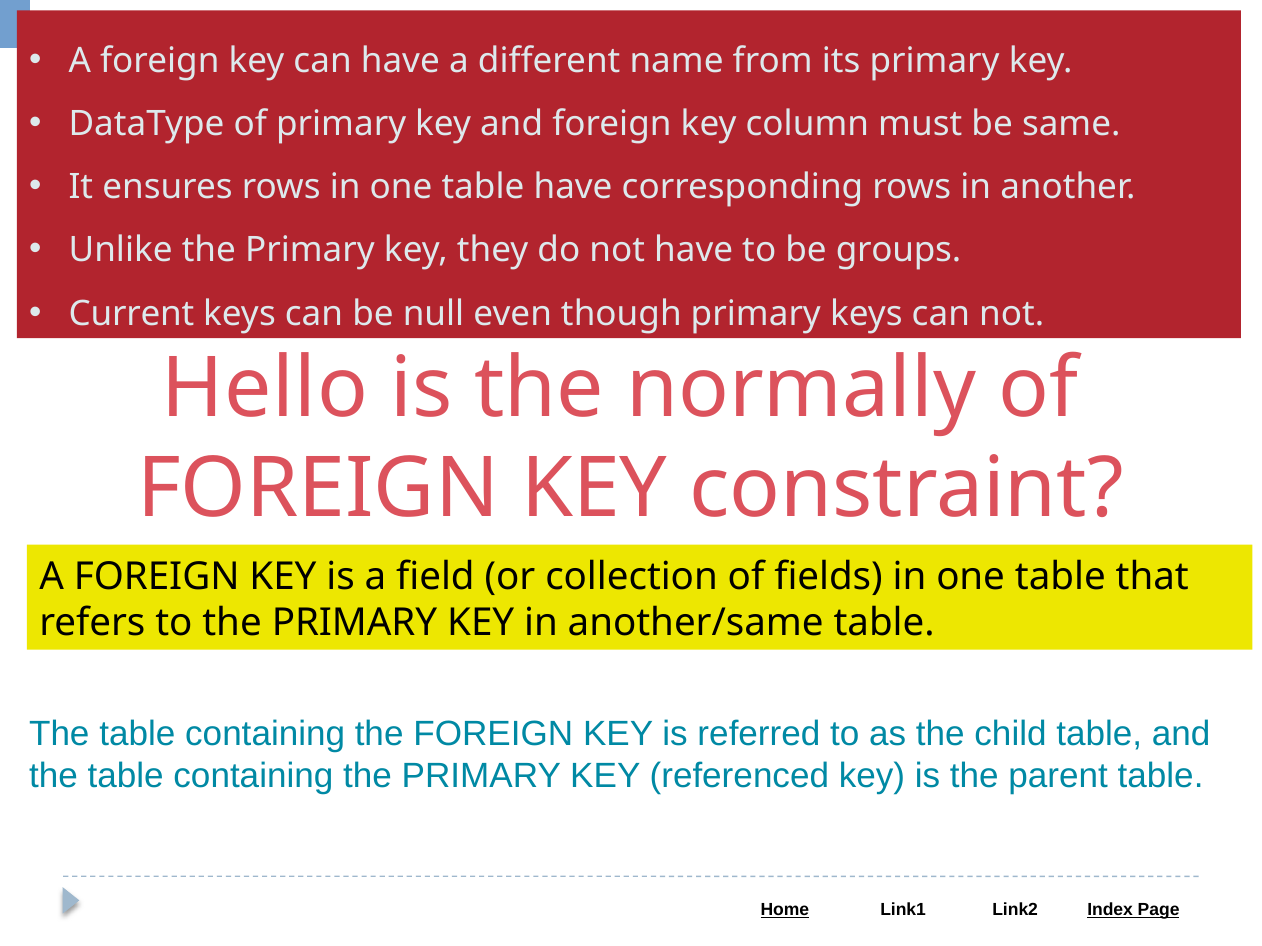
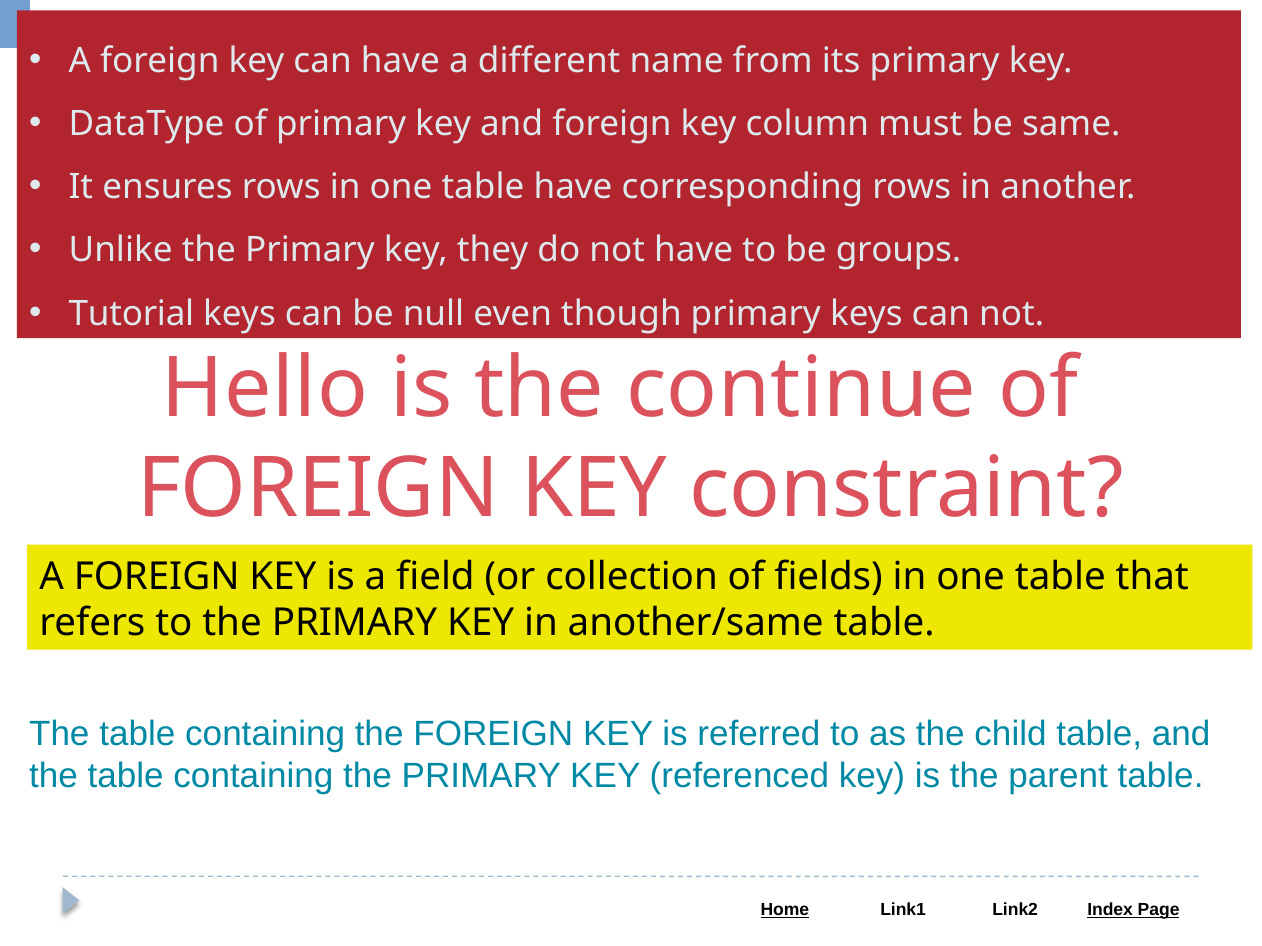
Current: Current -> Tutorial
normally: normally -> continue
